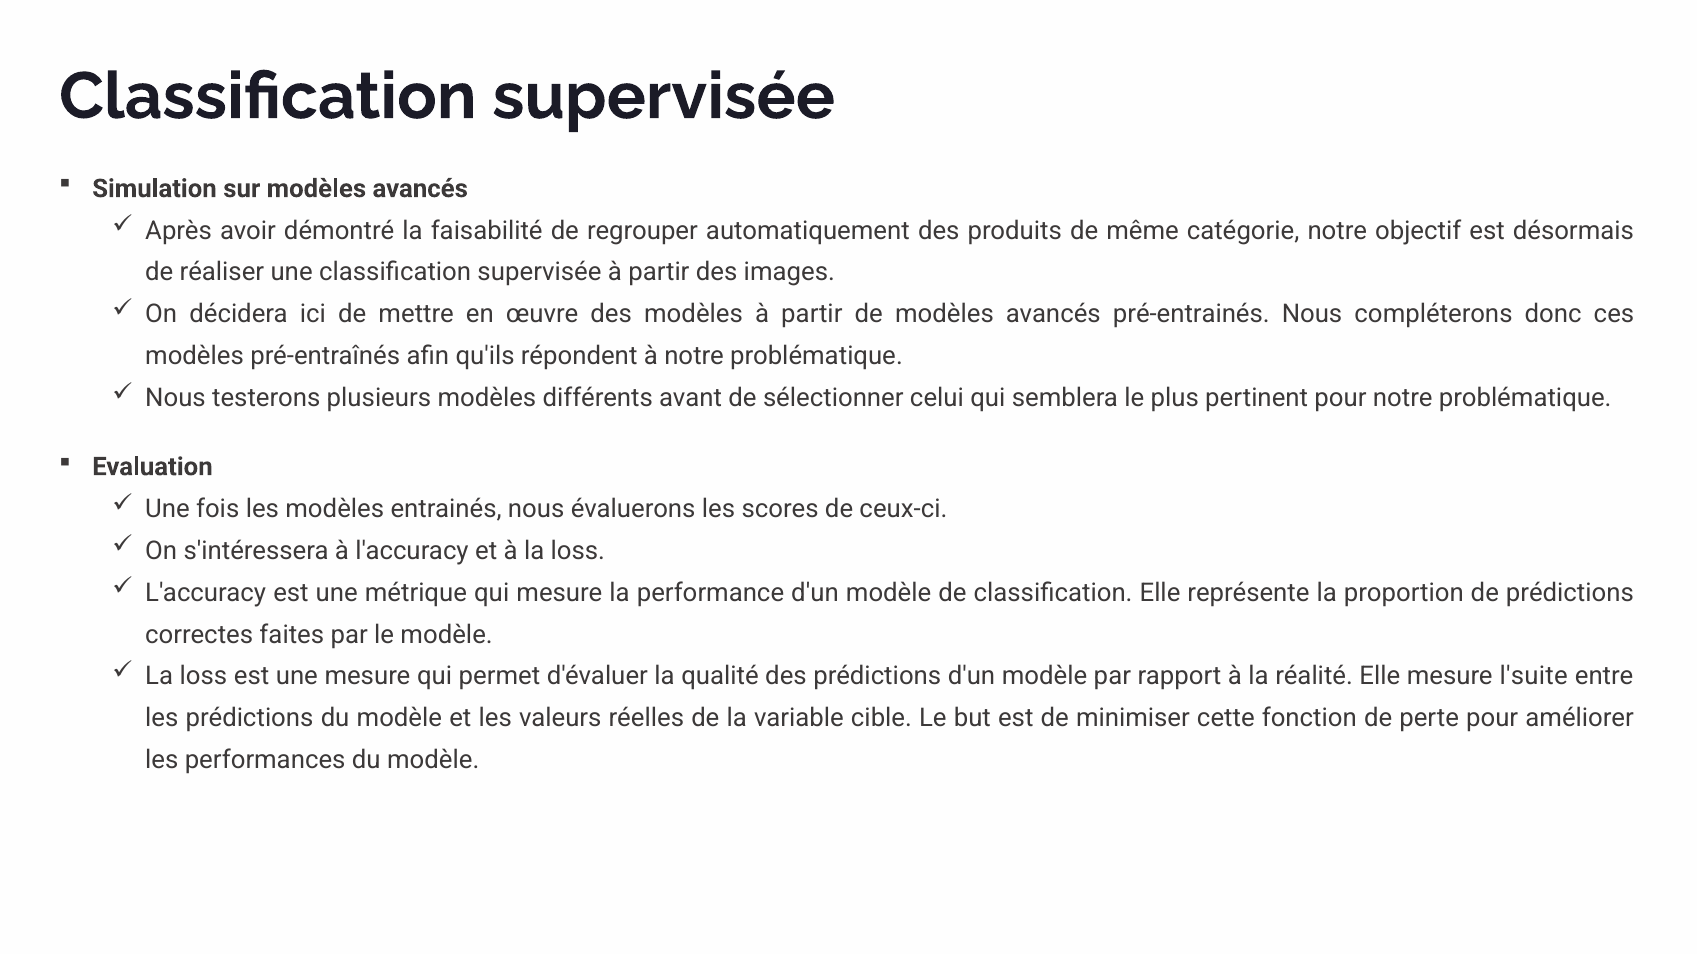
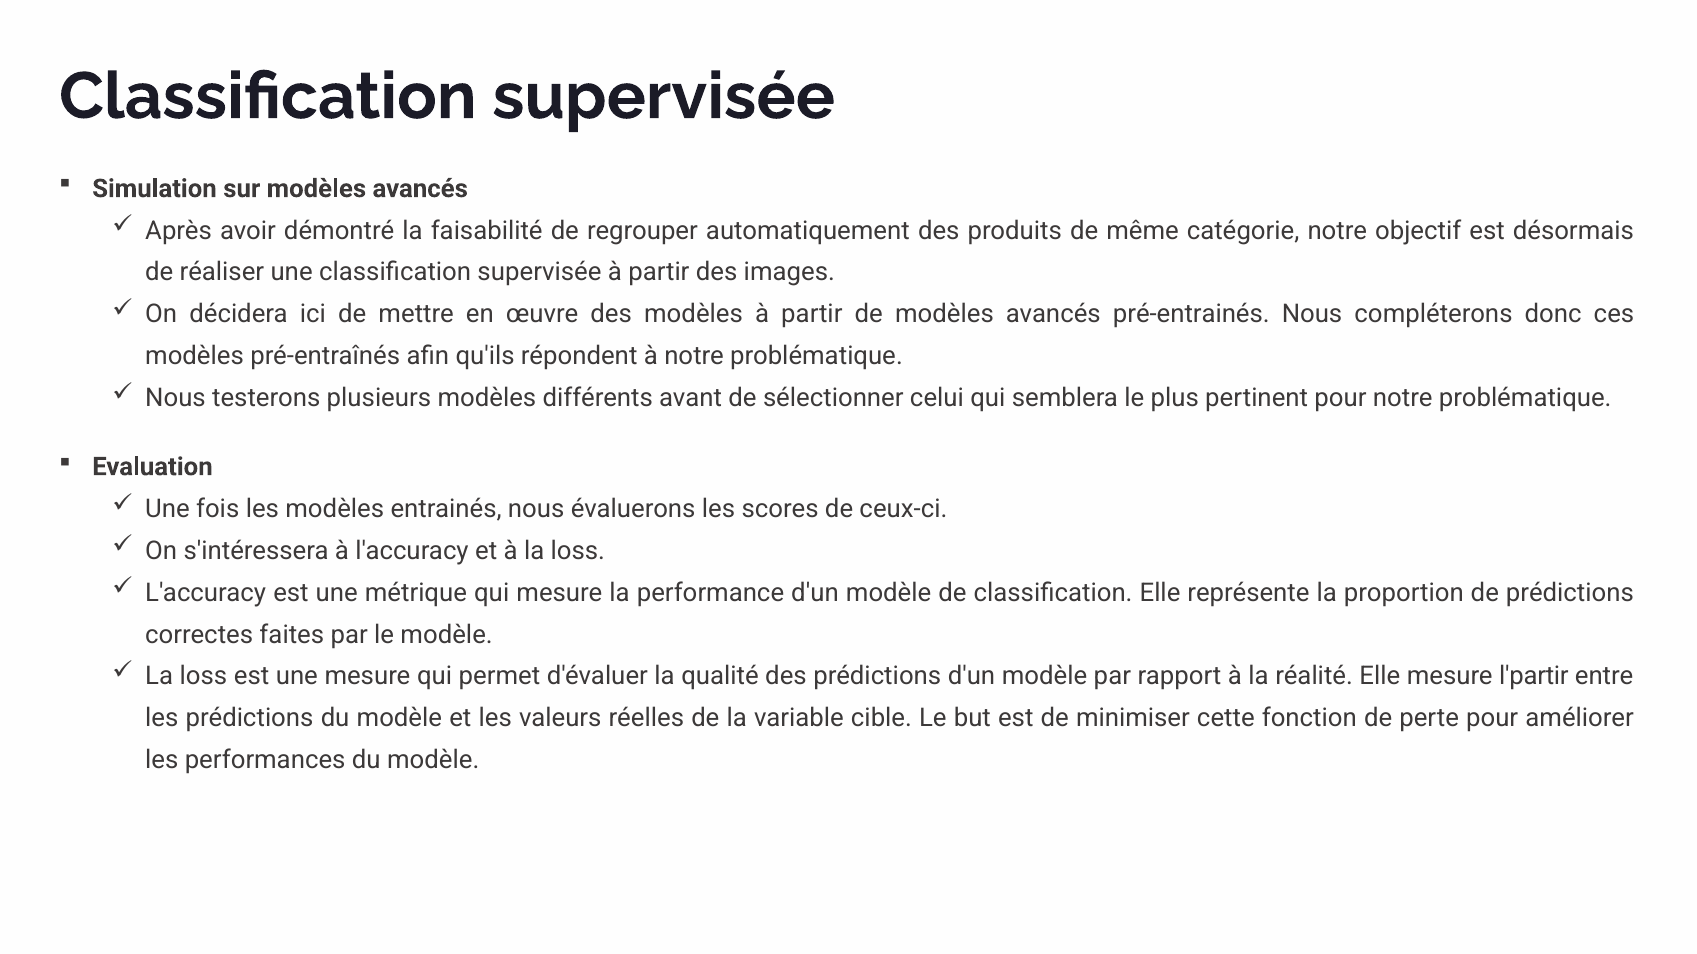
l'suite: l'suite -> l'partir
